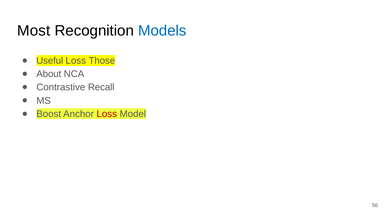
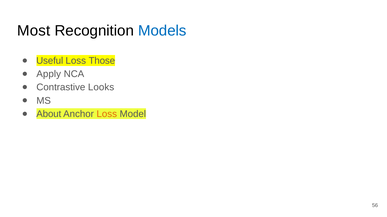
About: About -> Apply
Recall: Recall -> Looks
Boost: Boost -> About
Loss at (107, 114) colour: red -> orange
